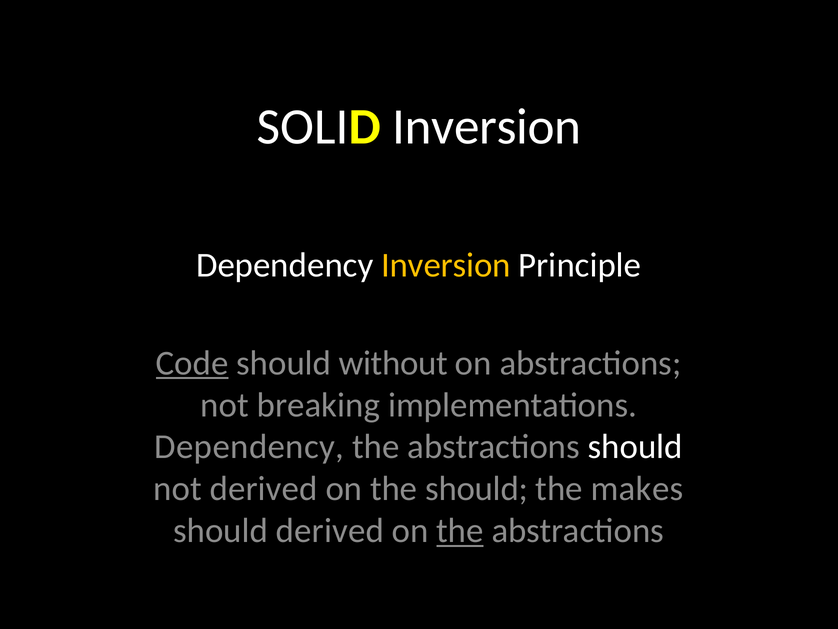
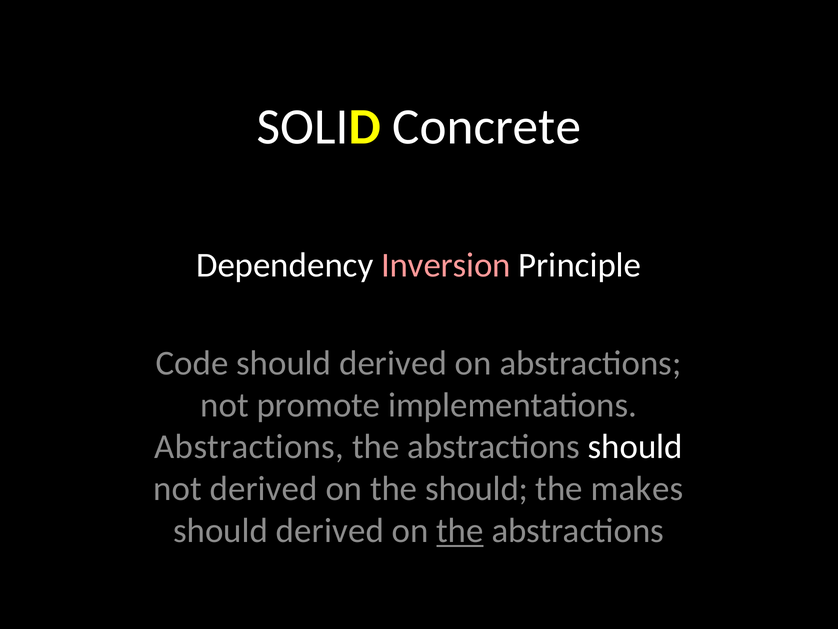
SOLID Inversion: Inversion -> Concrete
Inversion at (446, 265) colour: yellow -> pink
Code underline: present -> none
without at (393, 363): without -> derived
breaking: breaking -> promote
Dependency at (249, 447): Dependency -> Abstractions
